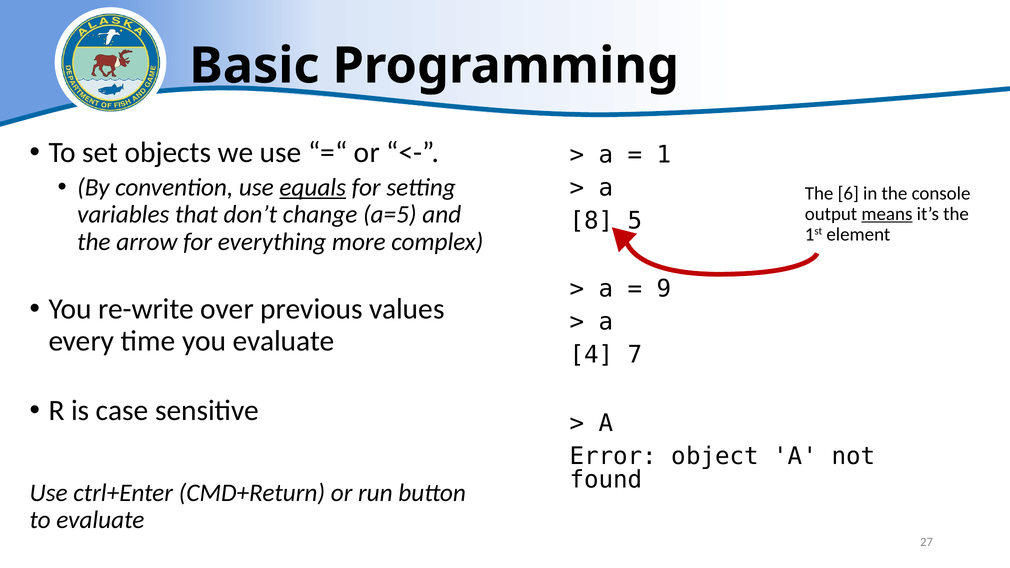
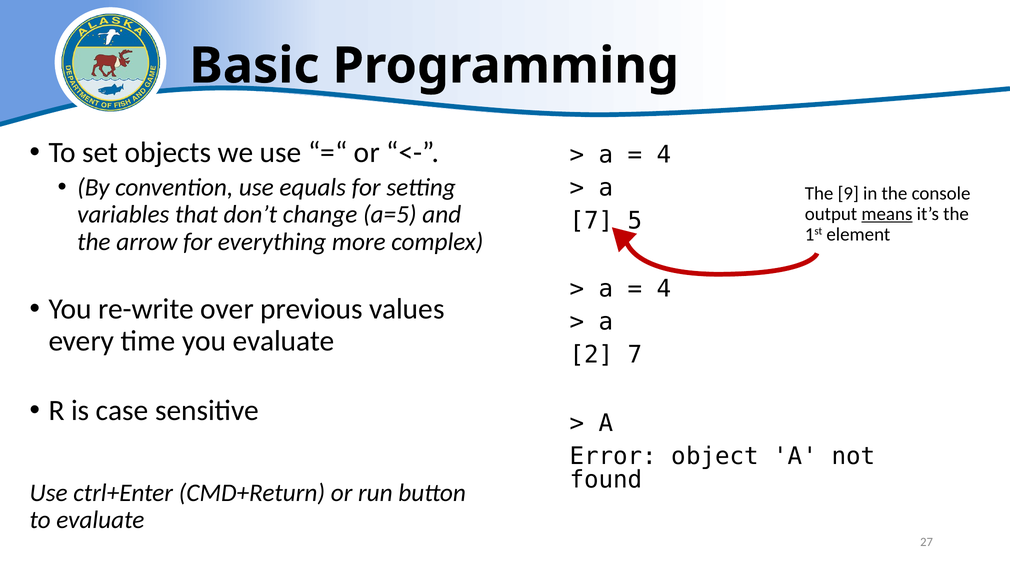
1 at (664, 155): 1 -> 4
equals underline: present -> none
6: 6 -> 9
8 at (591, 221): 8 -> 7
9 at (664, 289): 9 -> 4
4: 4 -> 2
